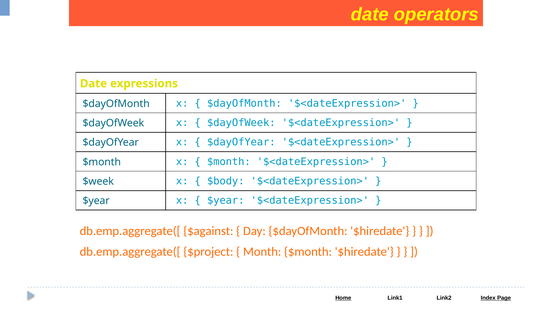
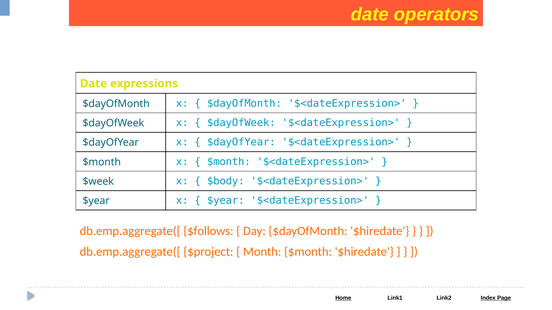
$against: $against -> $follows
